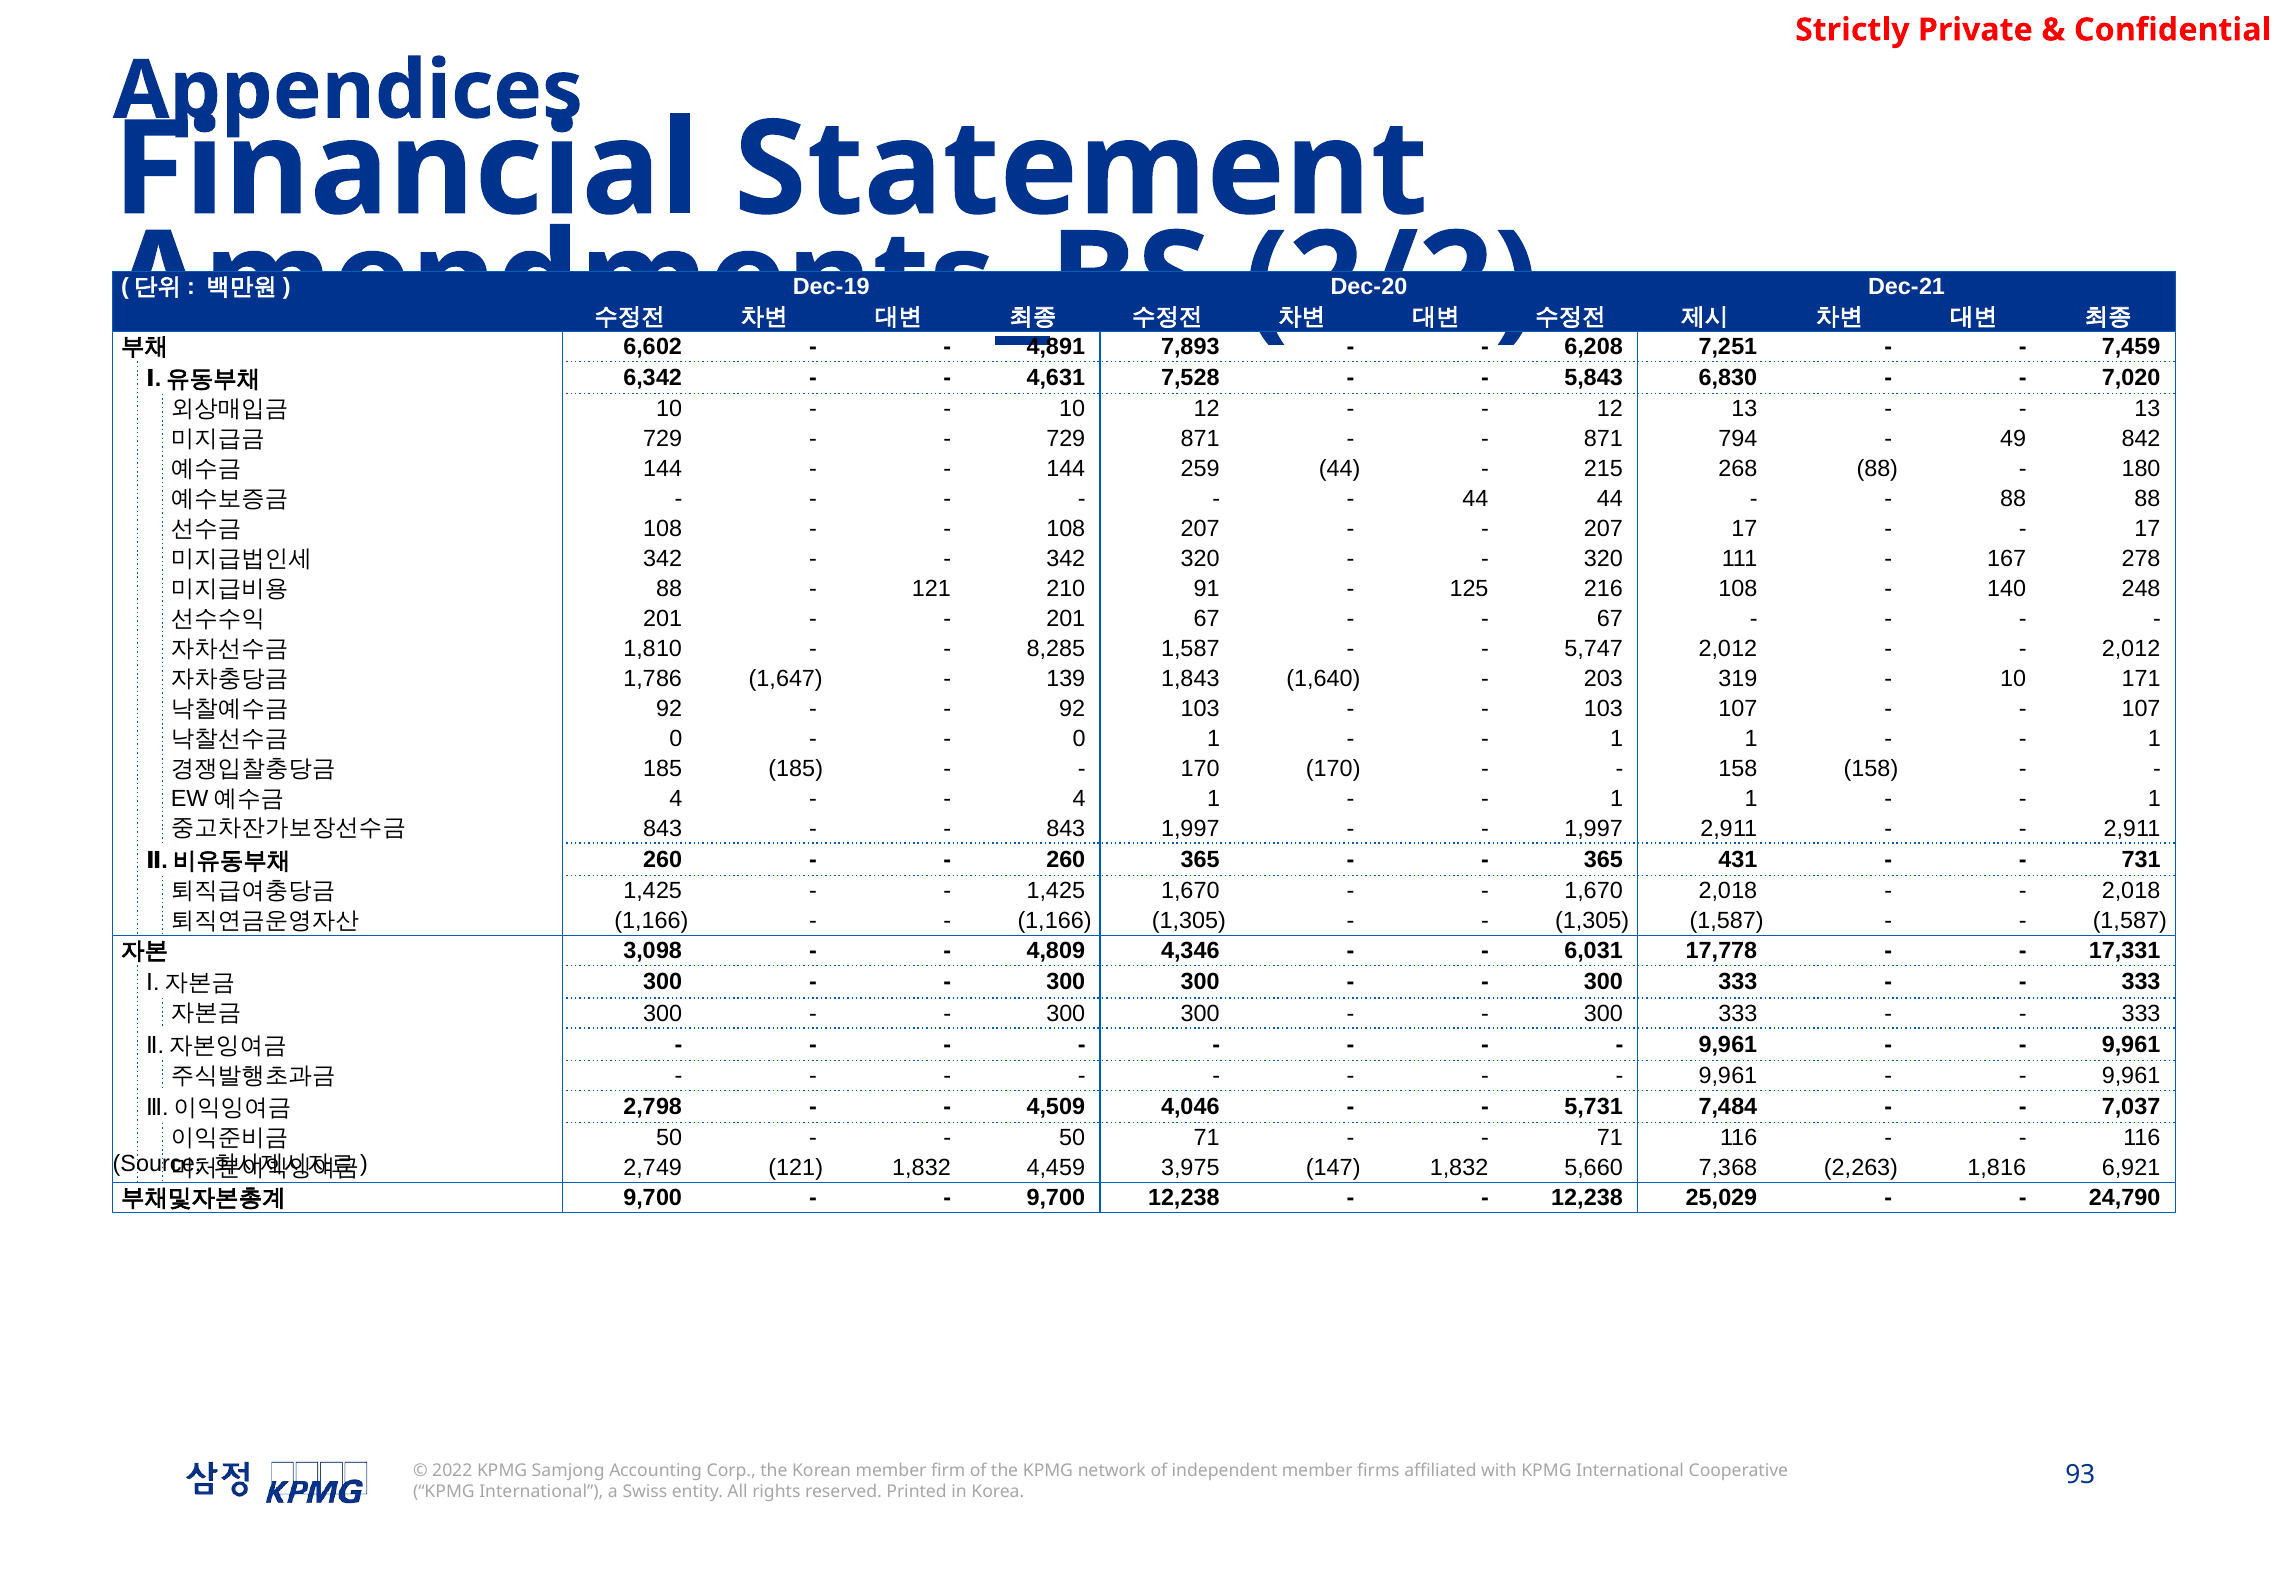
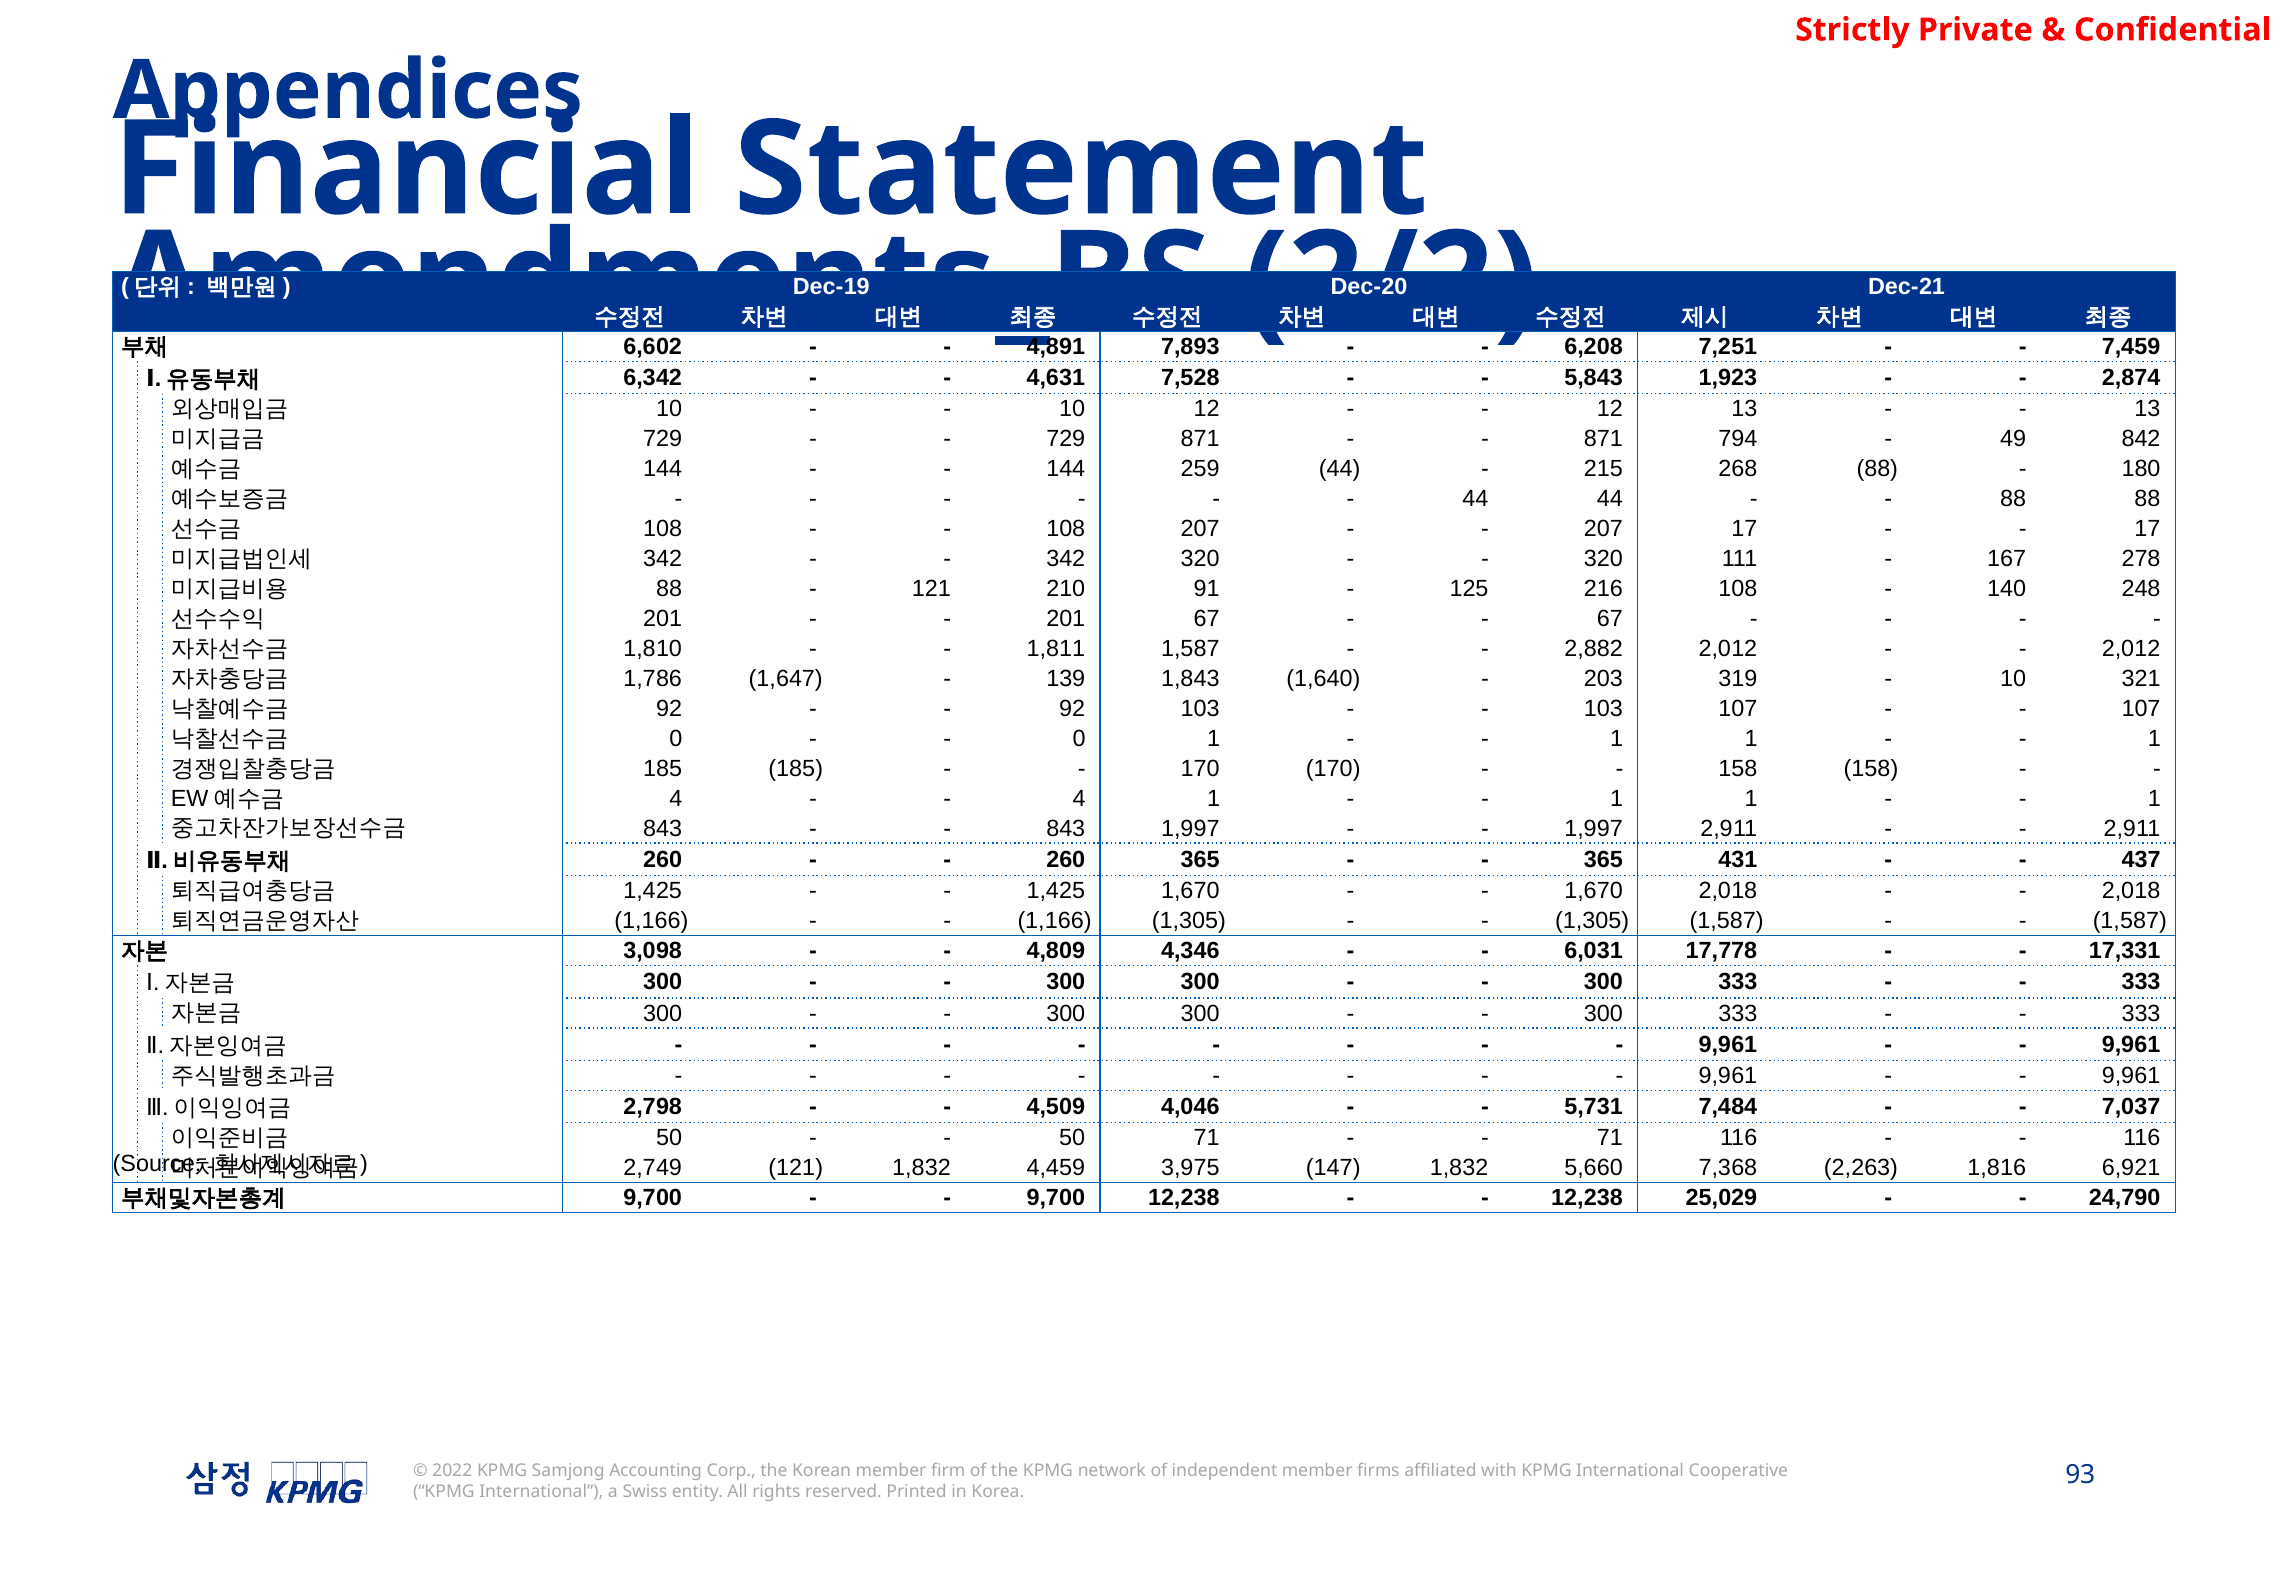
6,830: 6,830 -> 1,923
7,020: 7,020 -> 2,874
8,285: 8,285 -> 1,811
5,747: 5,747 -> 2,882
171: 171 -> 321
731: 731 -> 437
